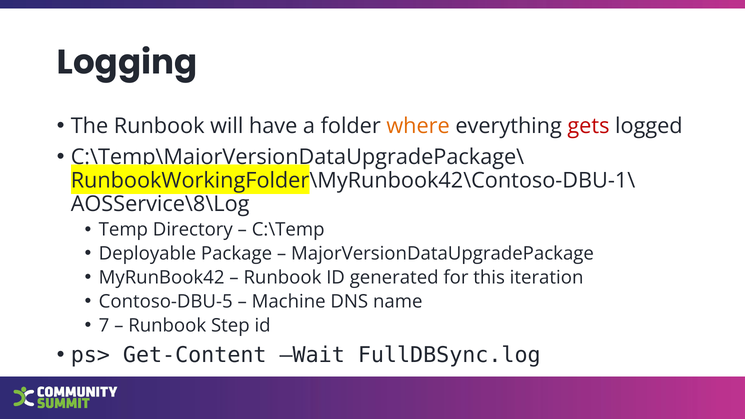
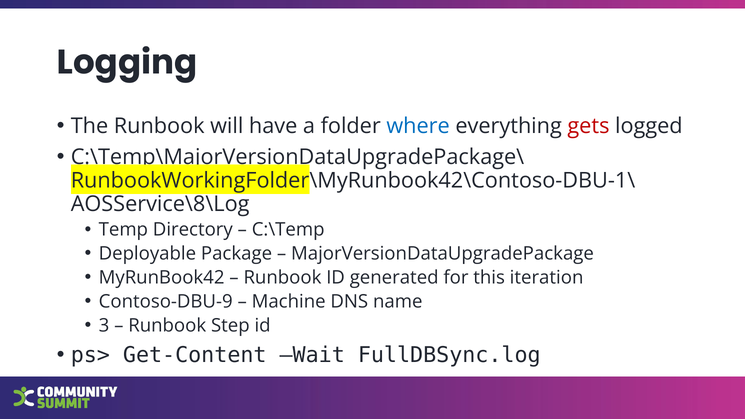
where colour: orange -> blue
Contoso-DBU-5: Contoso-DBU-5 -> Contoso-DBU-9
7: 7 -> 3
